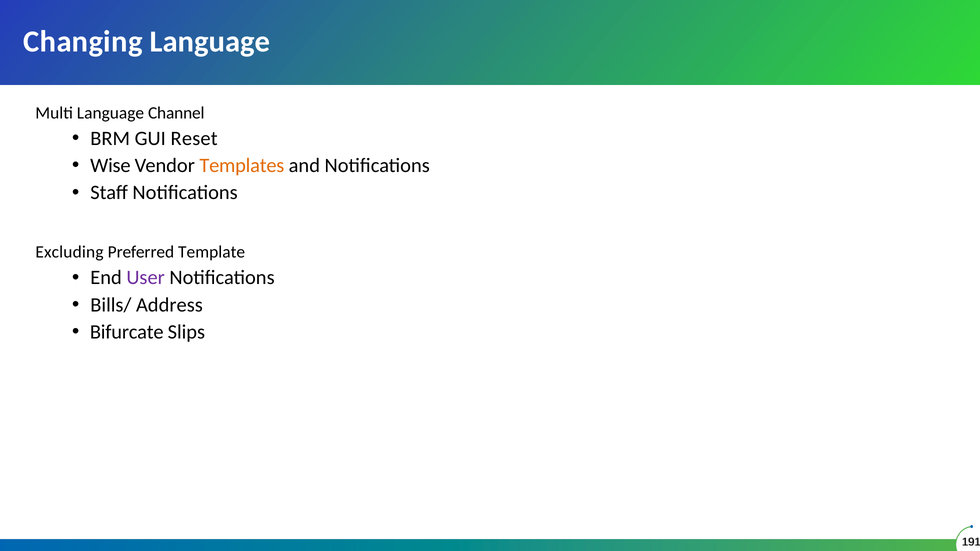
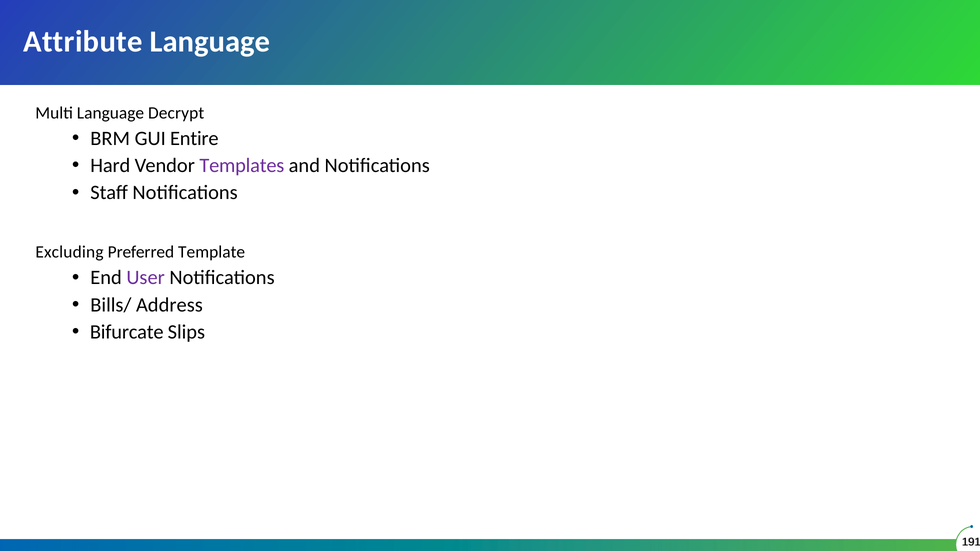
Changing: Changing -> Attribute
Channel: Channel -> Decrypt
Reset: Reset -> Entire
Wise: Wise -> Hard
Templates colour: orange -> purple
